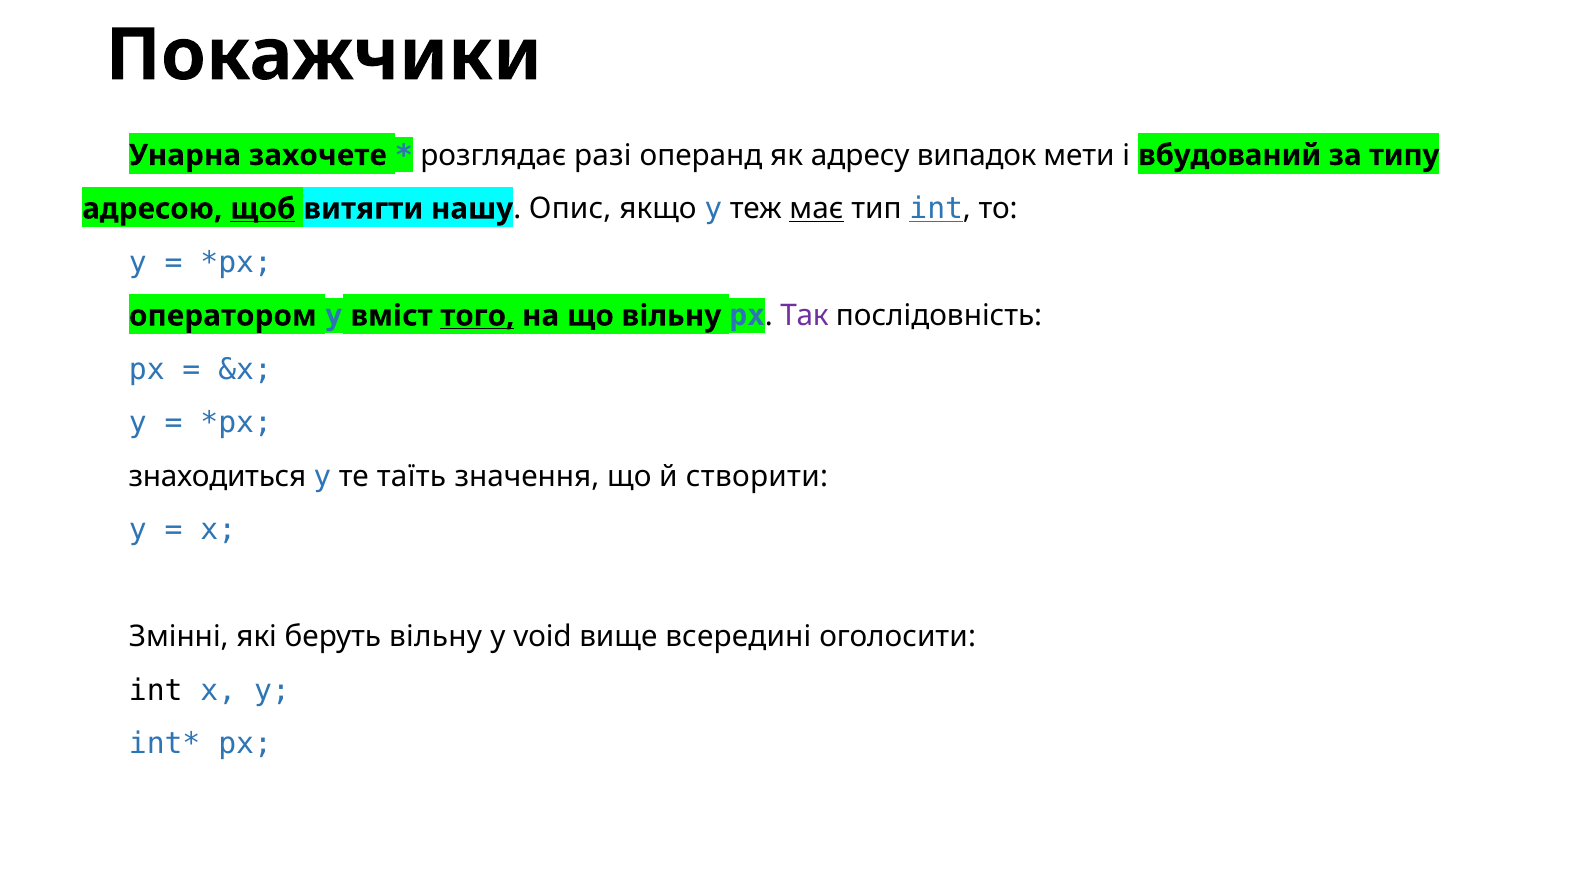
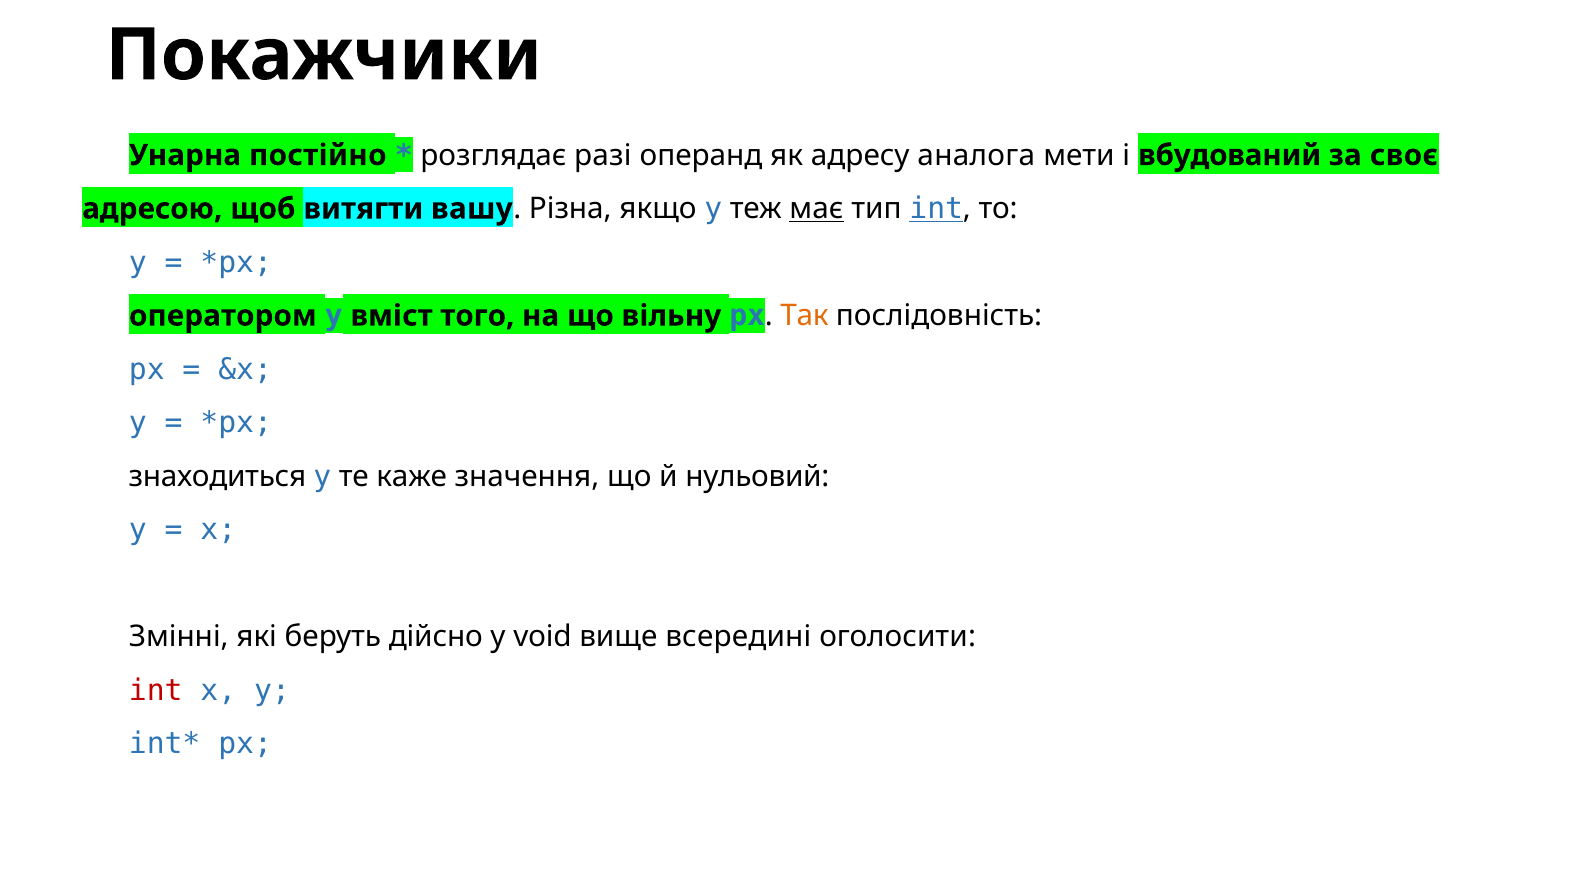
захочете: захочете -> постійно
випадок: випадок -> аналога
типу: типу -> своє
щоб underline: present -> none
нашу: нашу -> вашу
Опис: Опис -> Різна
того underline: present -> none
Так colour: purple -> orange
таїть: таїть -> каже
створити: створити -> нульовий
беруть вільну: вільну -> дійсно
int at (156, 691) colour: black -> red
